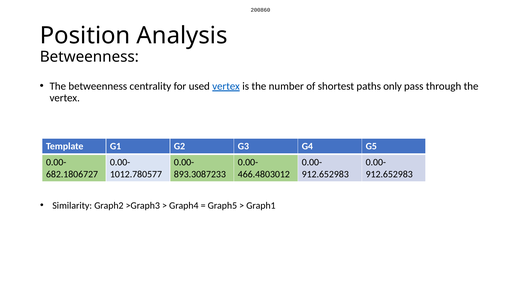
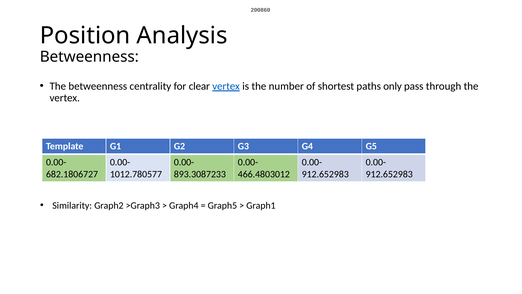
used: used -> clear
